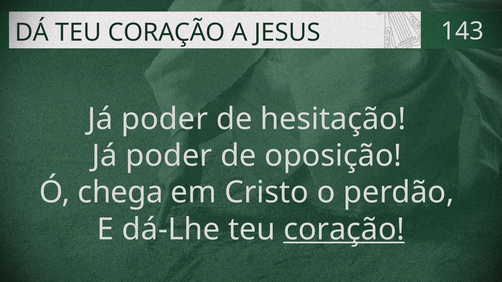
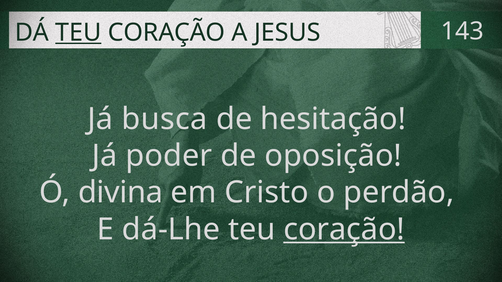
TEU at (78, 33) underline: none -> present
poder at (165, 119): poder -> busca
chega: chega -> divina
